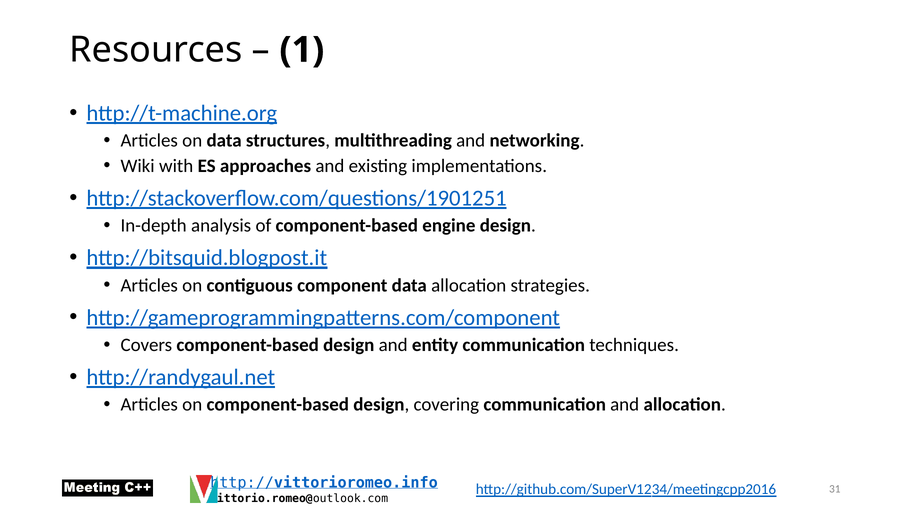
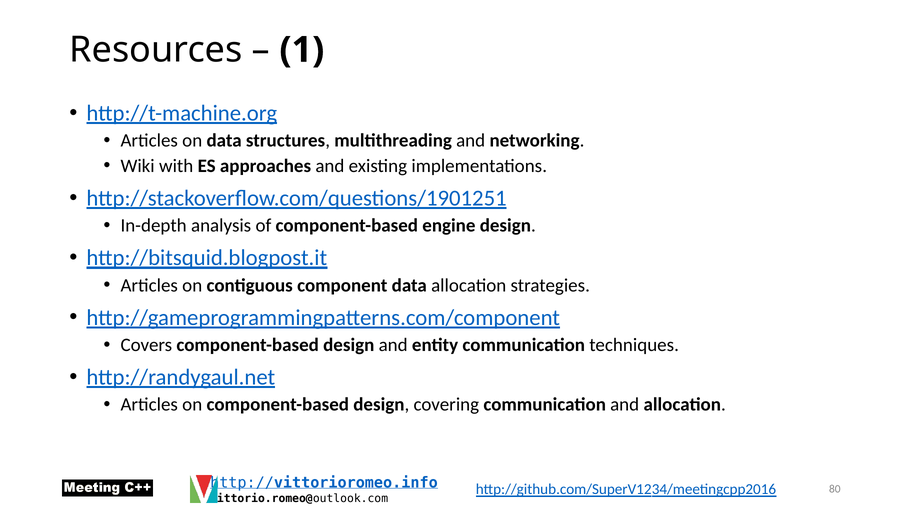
31: 31 -> 80
